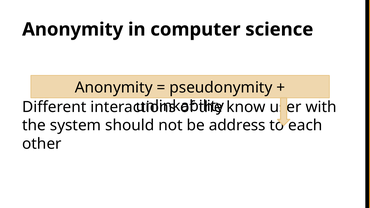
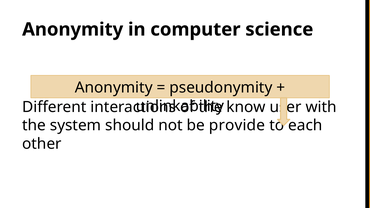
address: address -> provide
